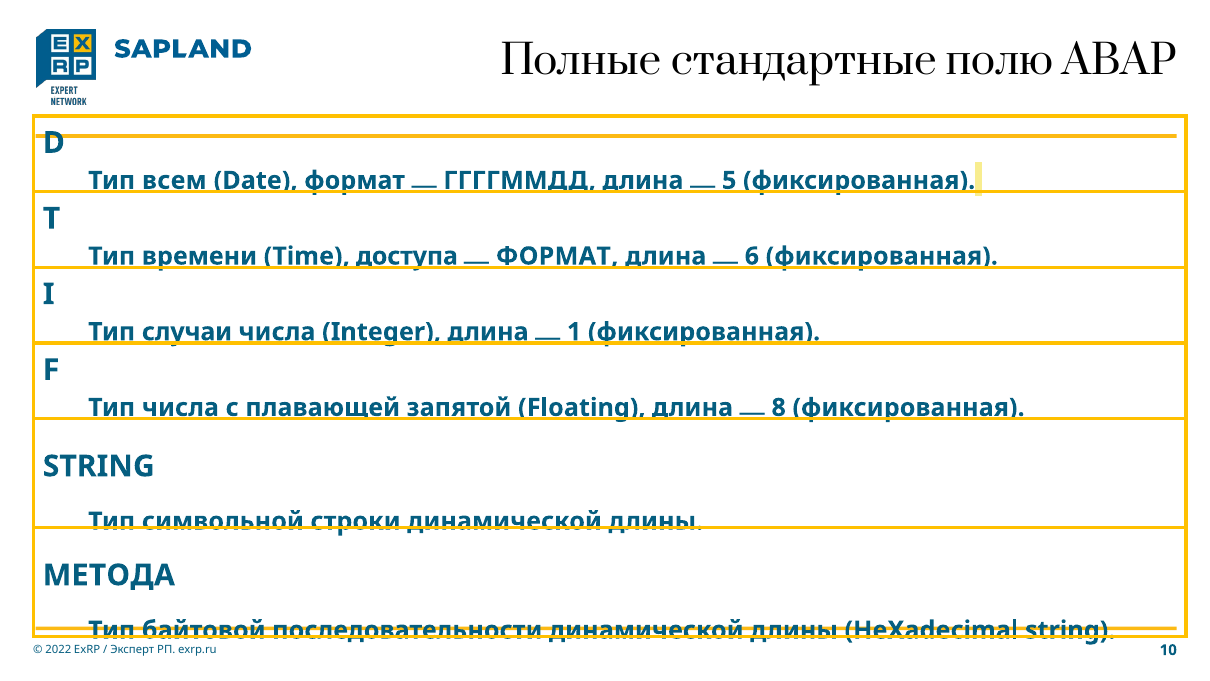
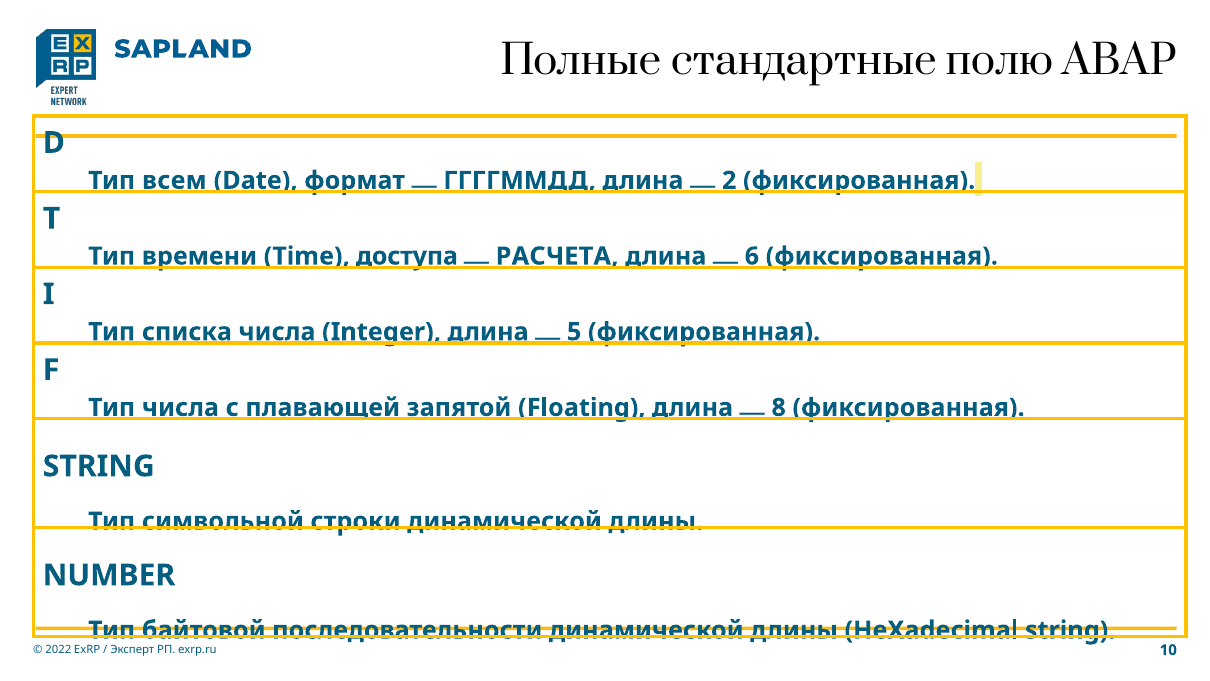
5: 5 -> 2
ФОРМАТ at (557, 256): ФОРМАТ -> РАСЧЕТА
случаи: случаи -> списка
1: 1 -> 5
МЕТОДА: МЕТОДА -> NUMBER
